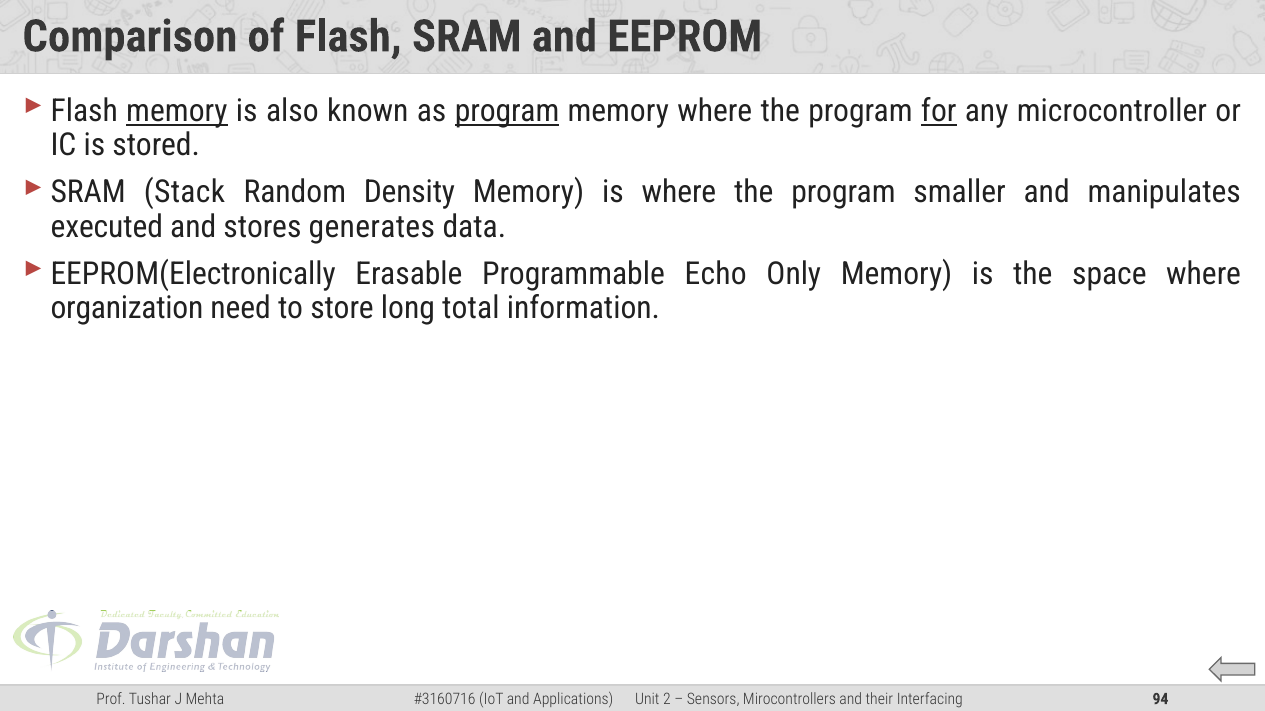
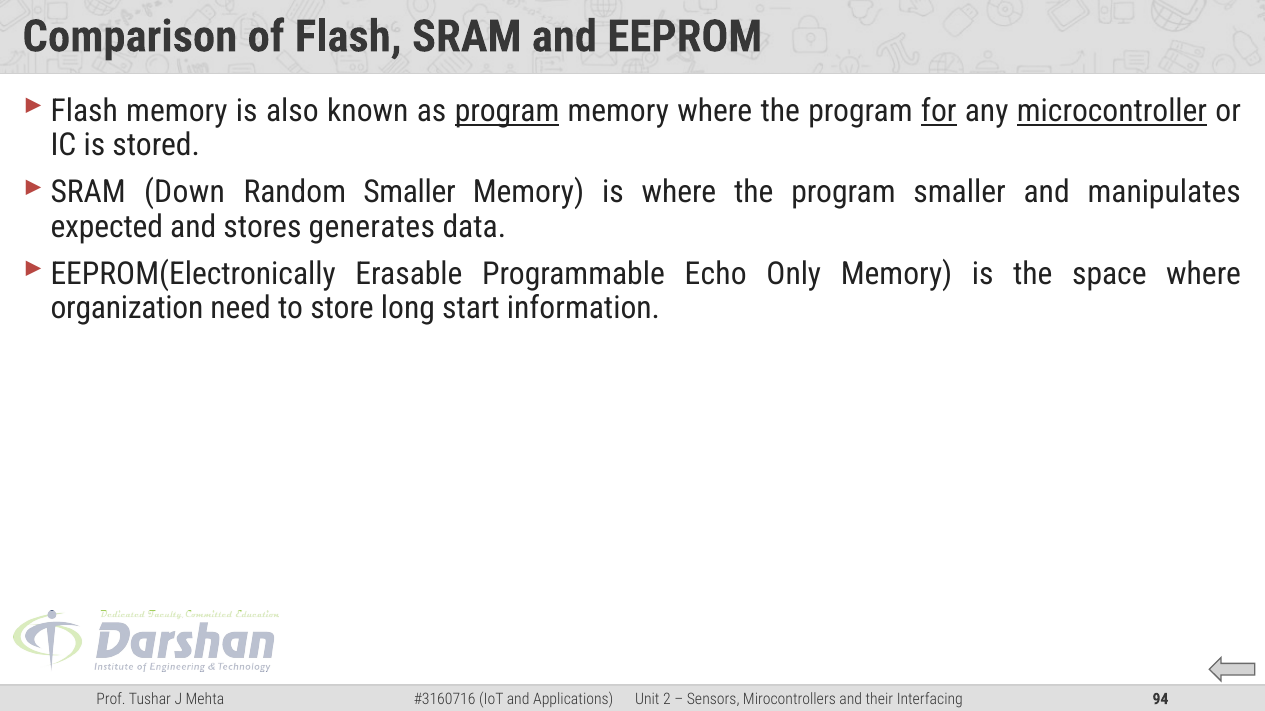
memory at (177, 111) underline: present -> none
microcontroller underline: none -> present
Stack: Stack -> Down
Random Density: Density -> Smaller
executed: executed -> expected
total: total -> start
